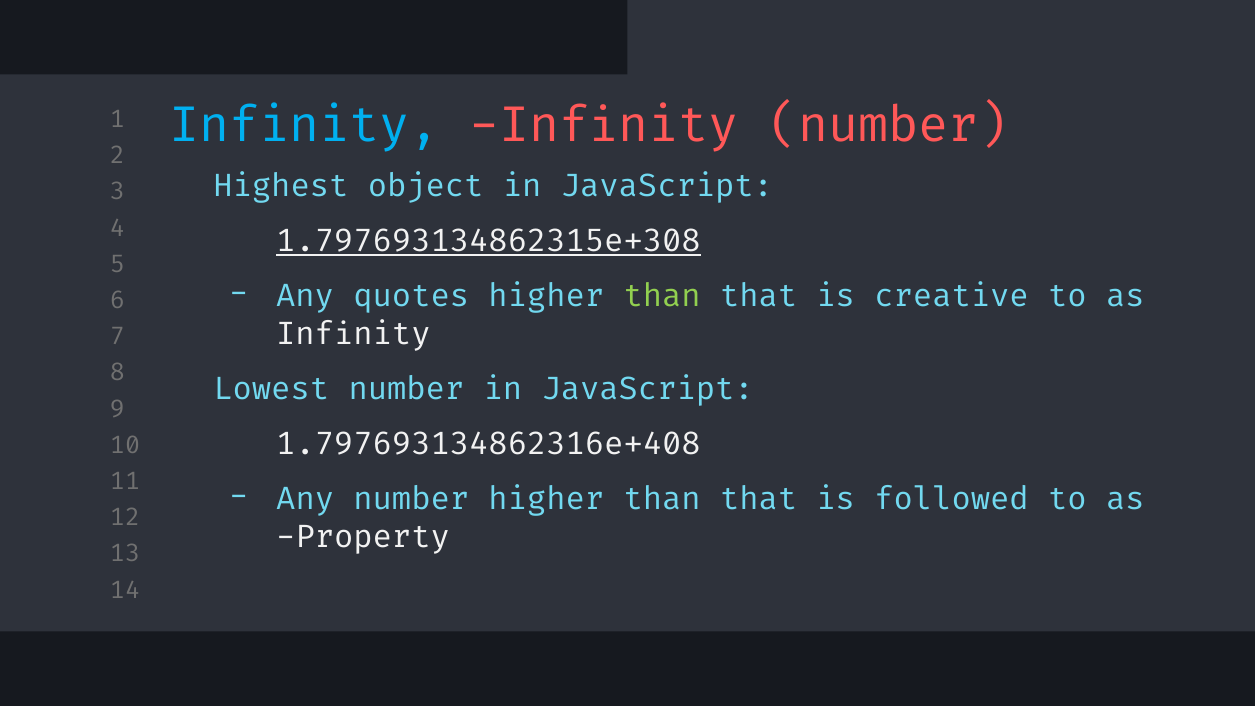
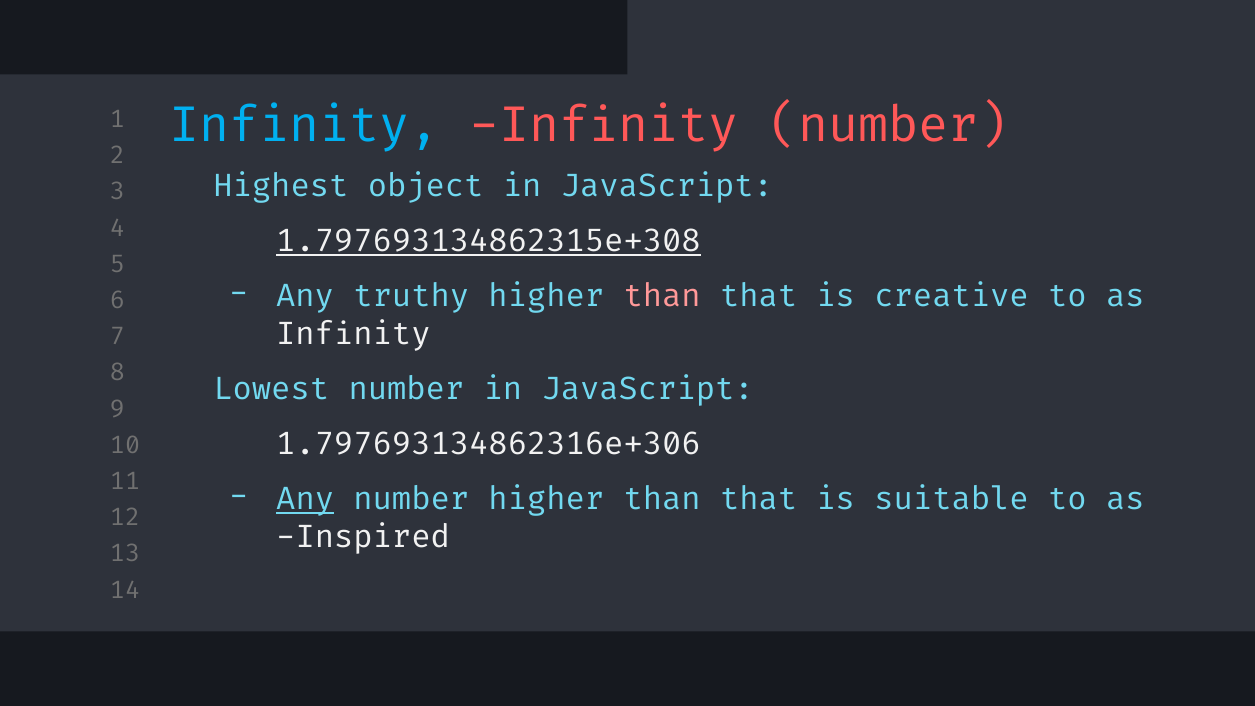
quotes: quotes -> truthy
than at (662, 296) colour: light green -> pink
1.797693134862316e+408: 1.797693134862316e+408 -> 1.797693134862316e+306
Any at (305, 499) underline: none -> present
followed: followed -> suitable
Property: Property -> Inspired
